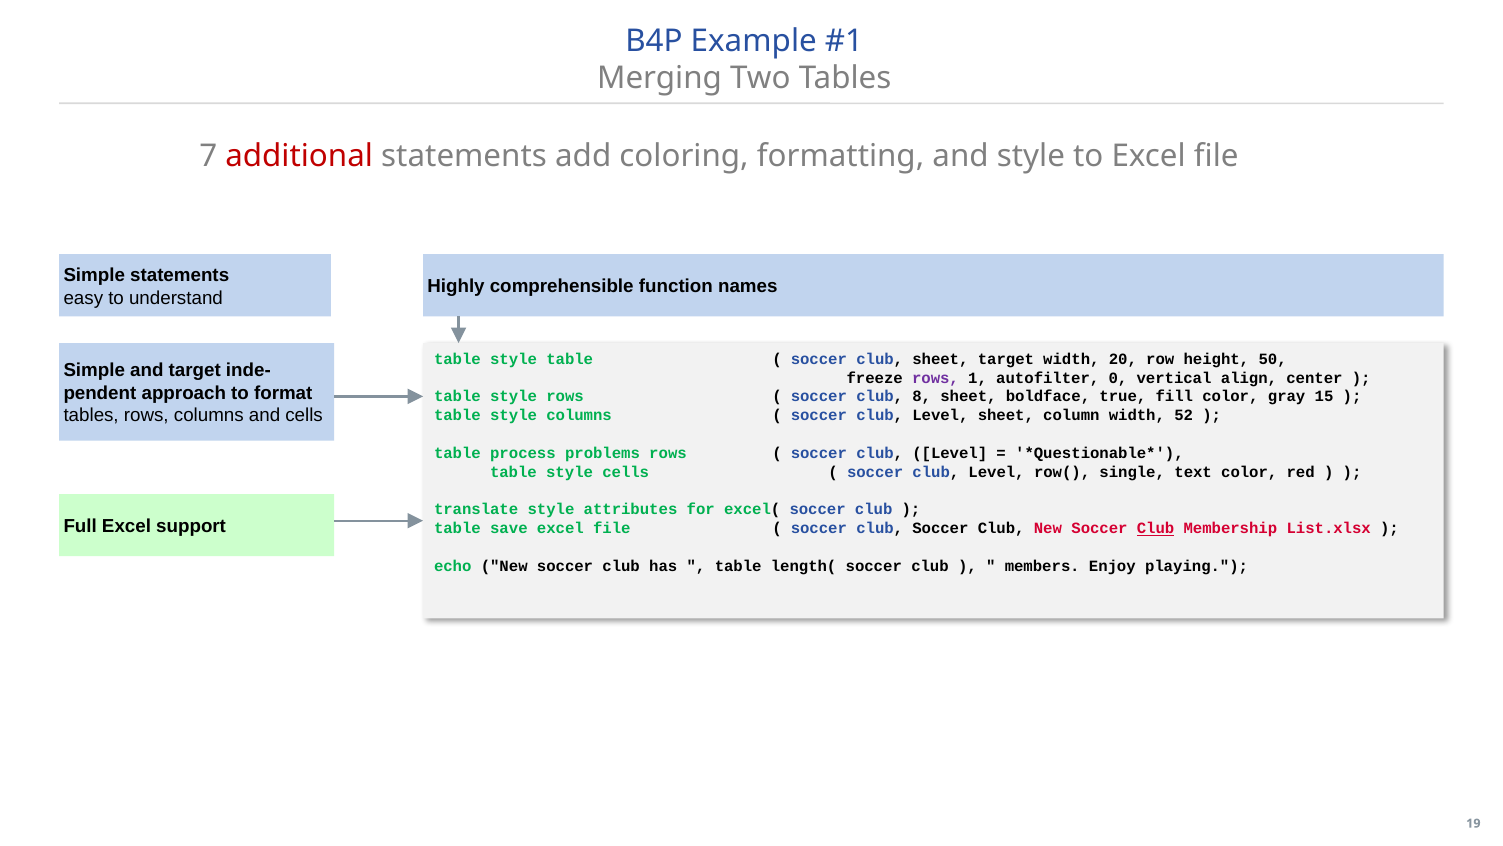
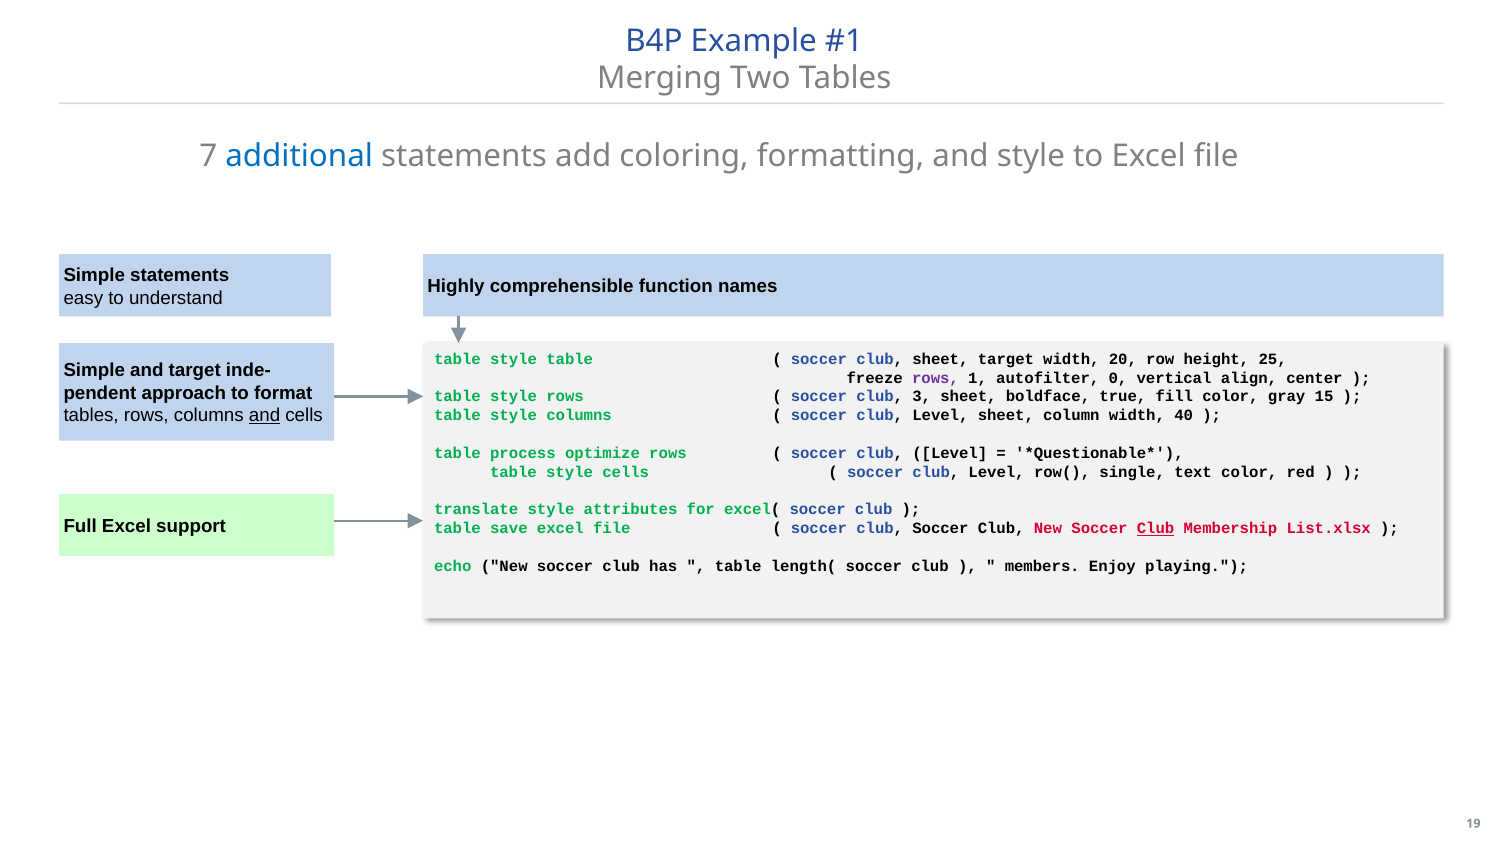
additional colour: red -> blue
50: 50 -> 25
8: 8 -> 3
and at (265, 415) underline: none -> present
52: 52 -> 40
problems: problems -> optimize
